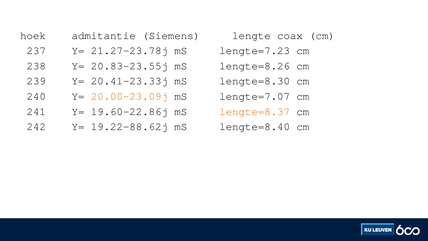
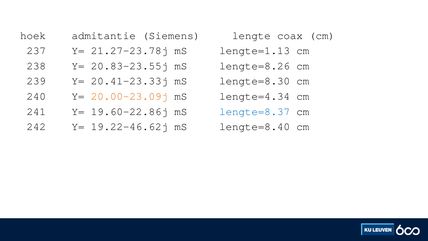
lengte=7.23: lengte=7.23 -> lengte=1.13
lengte=7.07: lengte=7.07 -> lengte=4.34
lengte=8.37 colour: orange -> blue
19.22-88.62j: 19.22-88.62j -> 19.22-46.62j
